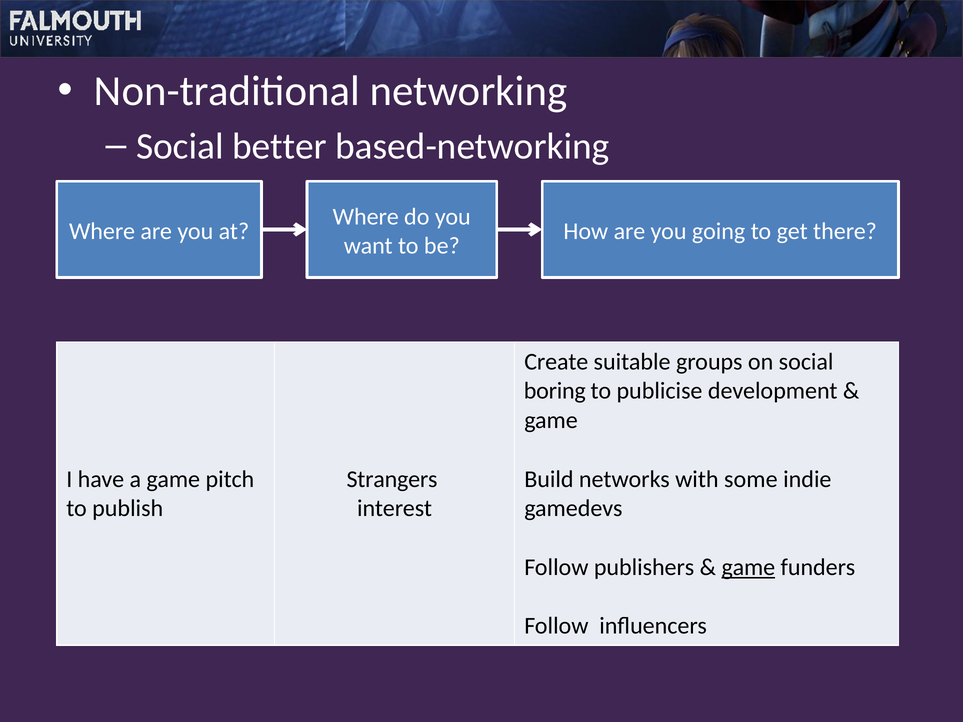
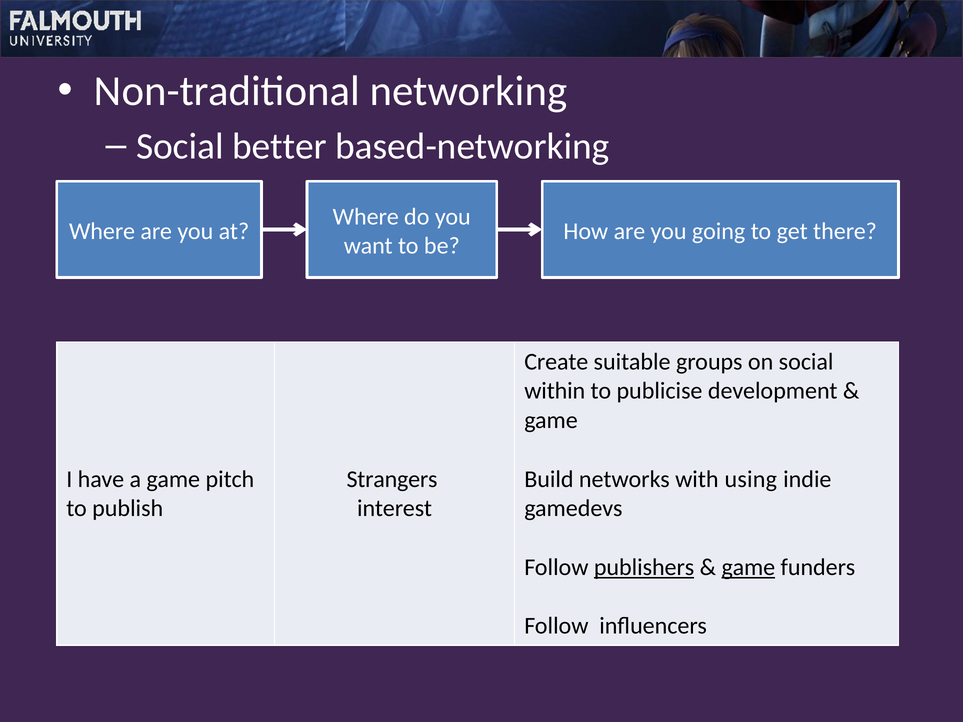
boring: boring -> within
some: some -> using
publishers underline: none -> present
